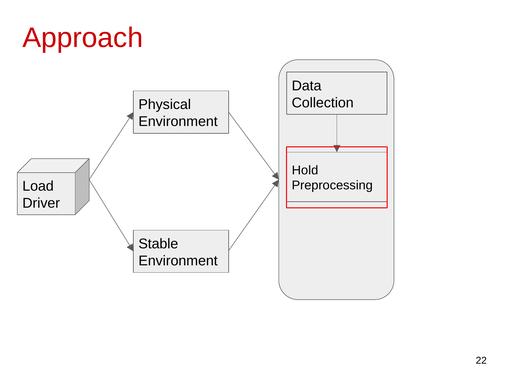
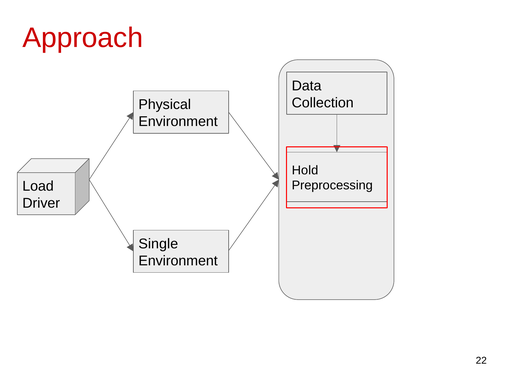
Stable: Stable -> Single
